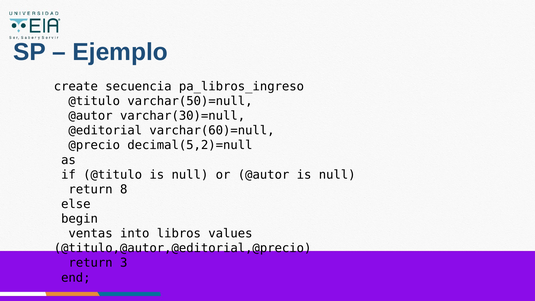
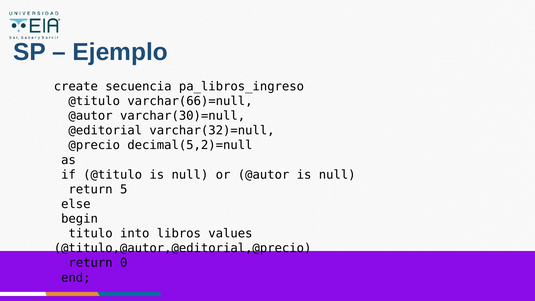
varchar(50)=null: varchar(50)=null -> varchar(66)=null
varchar(60)=null: varchar(60)=null -> varchar(32)=null
8: 8 -> 5
ventas: ventas -> titulo
3: 3 -> 0
